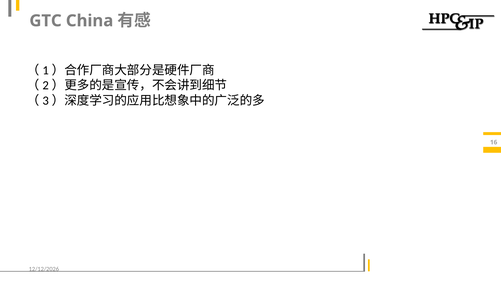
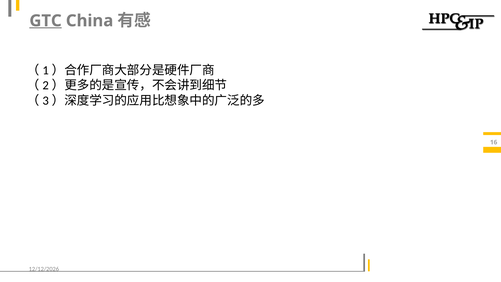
GTC underline: none -> present
